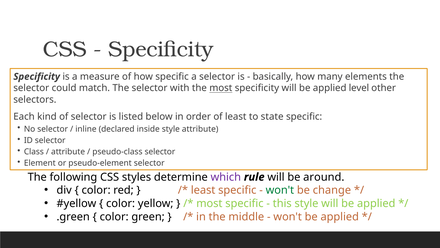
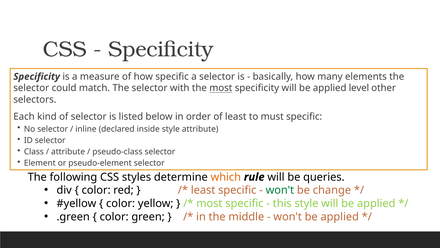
state: state -> must
which colour: purple -> orange
around: around -> queries
